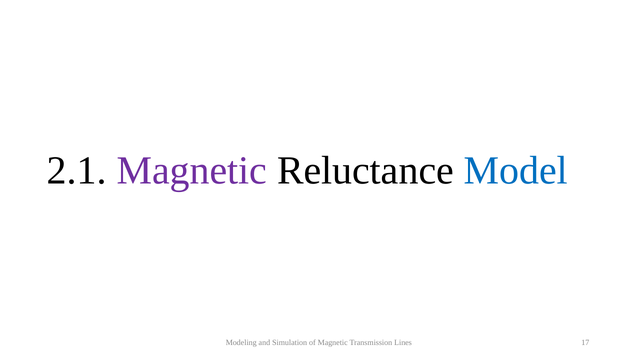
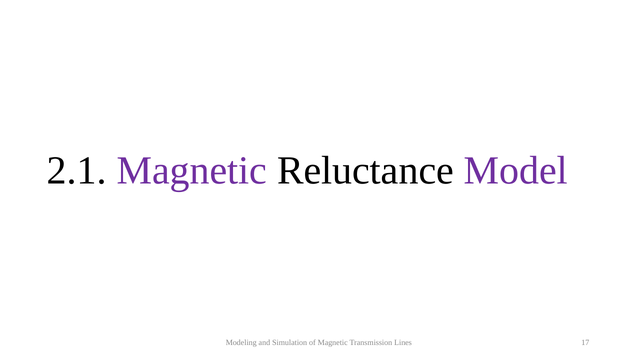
Model colour: blue -> purple
